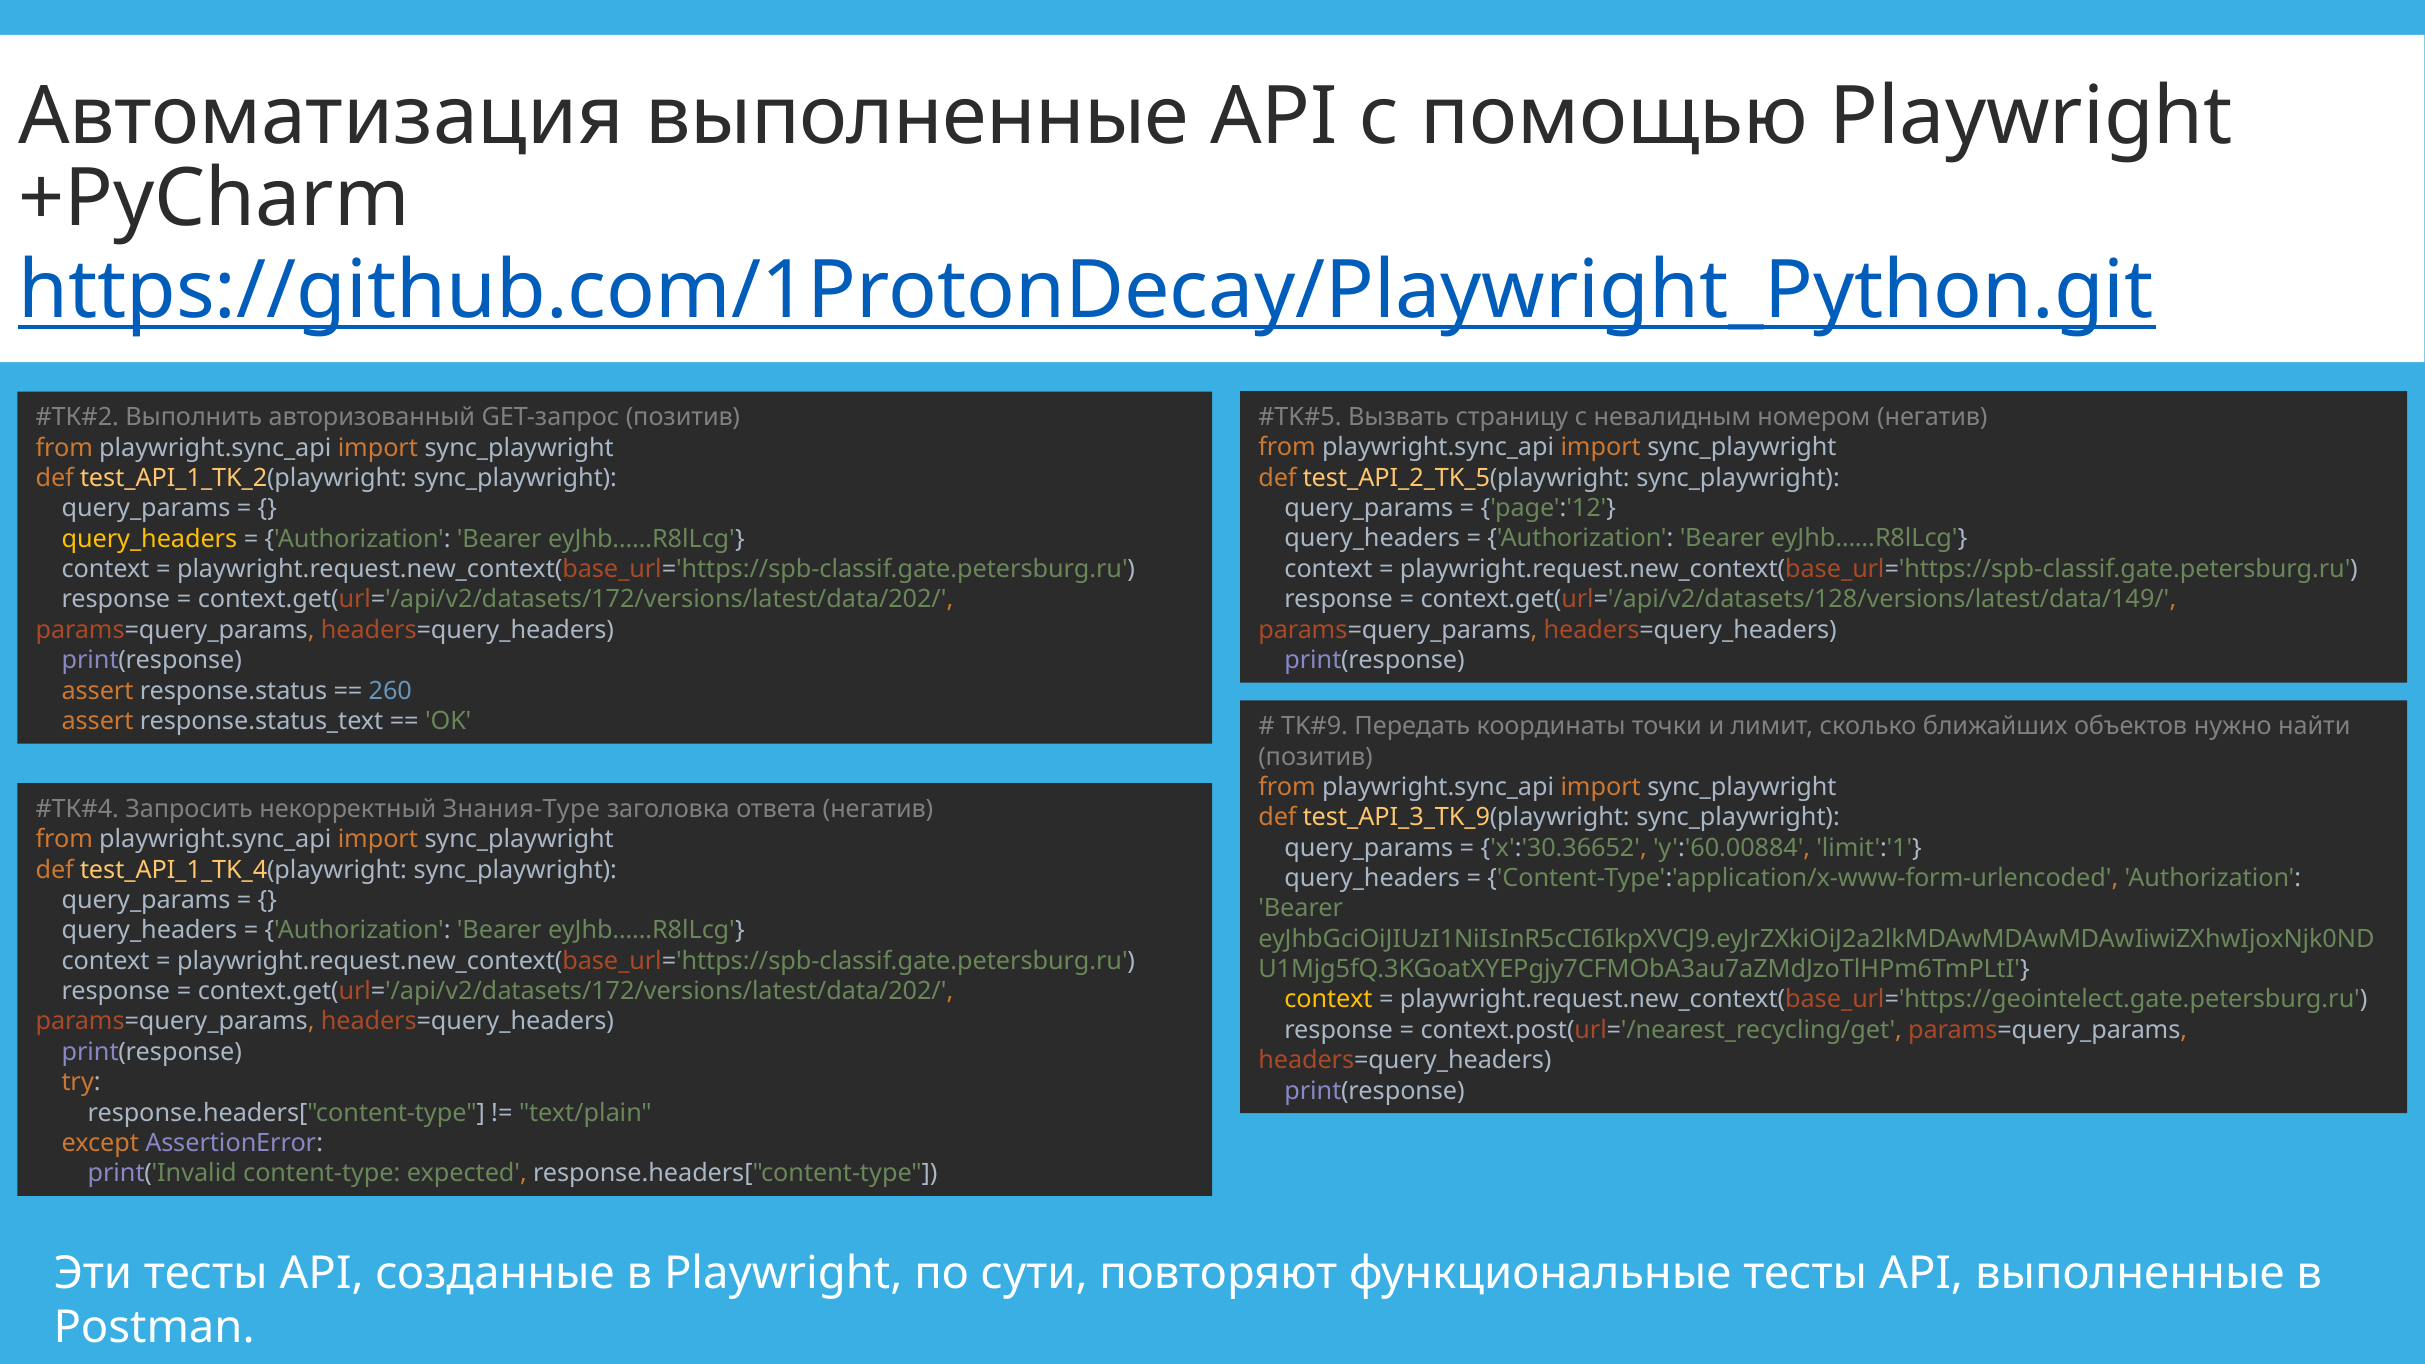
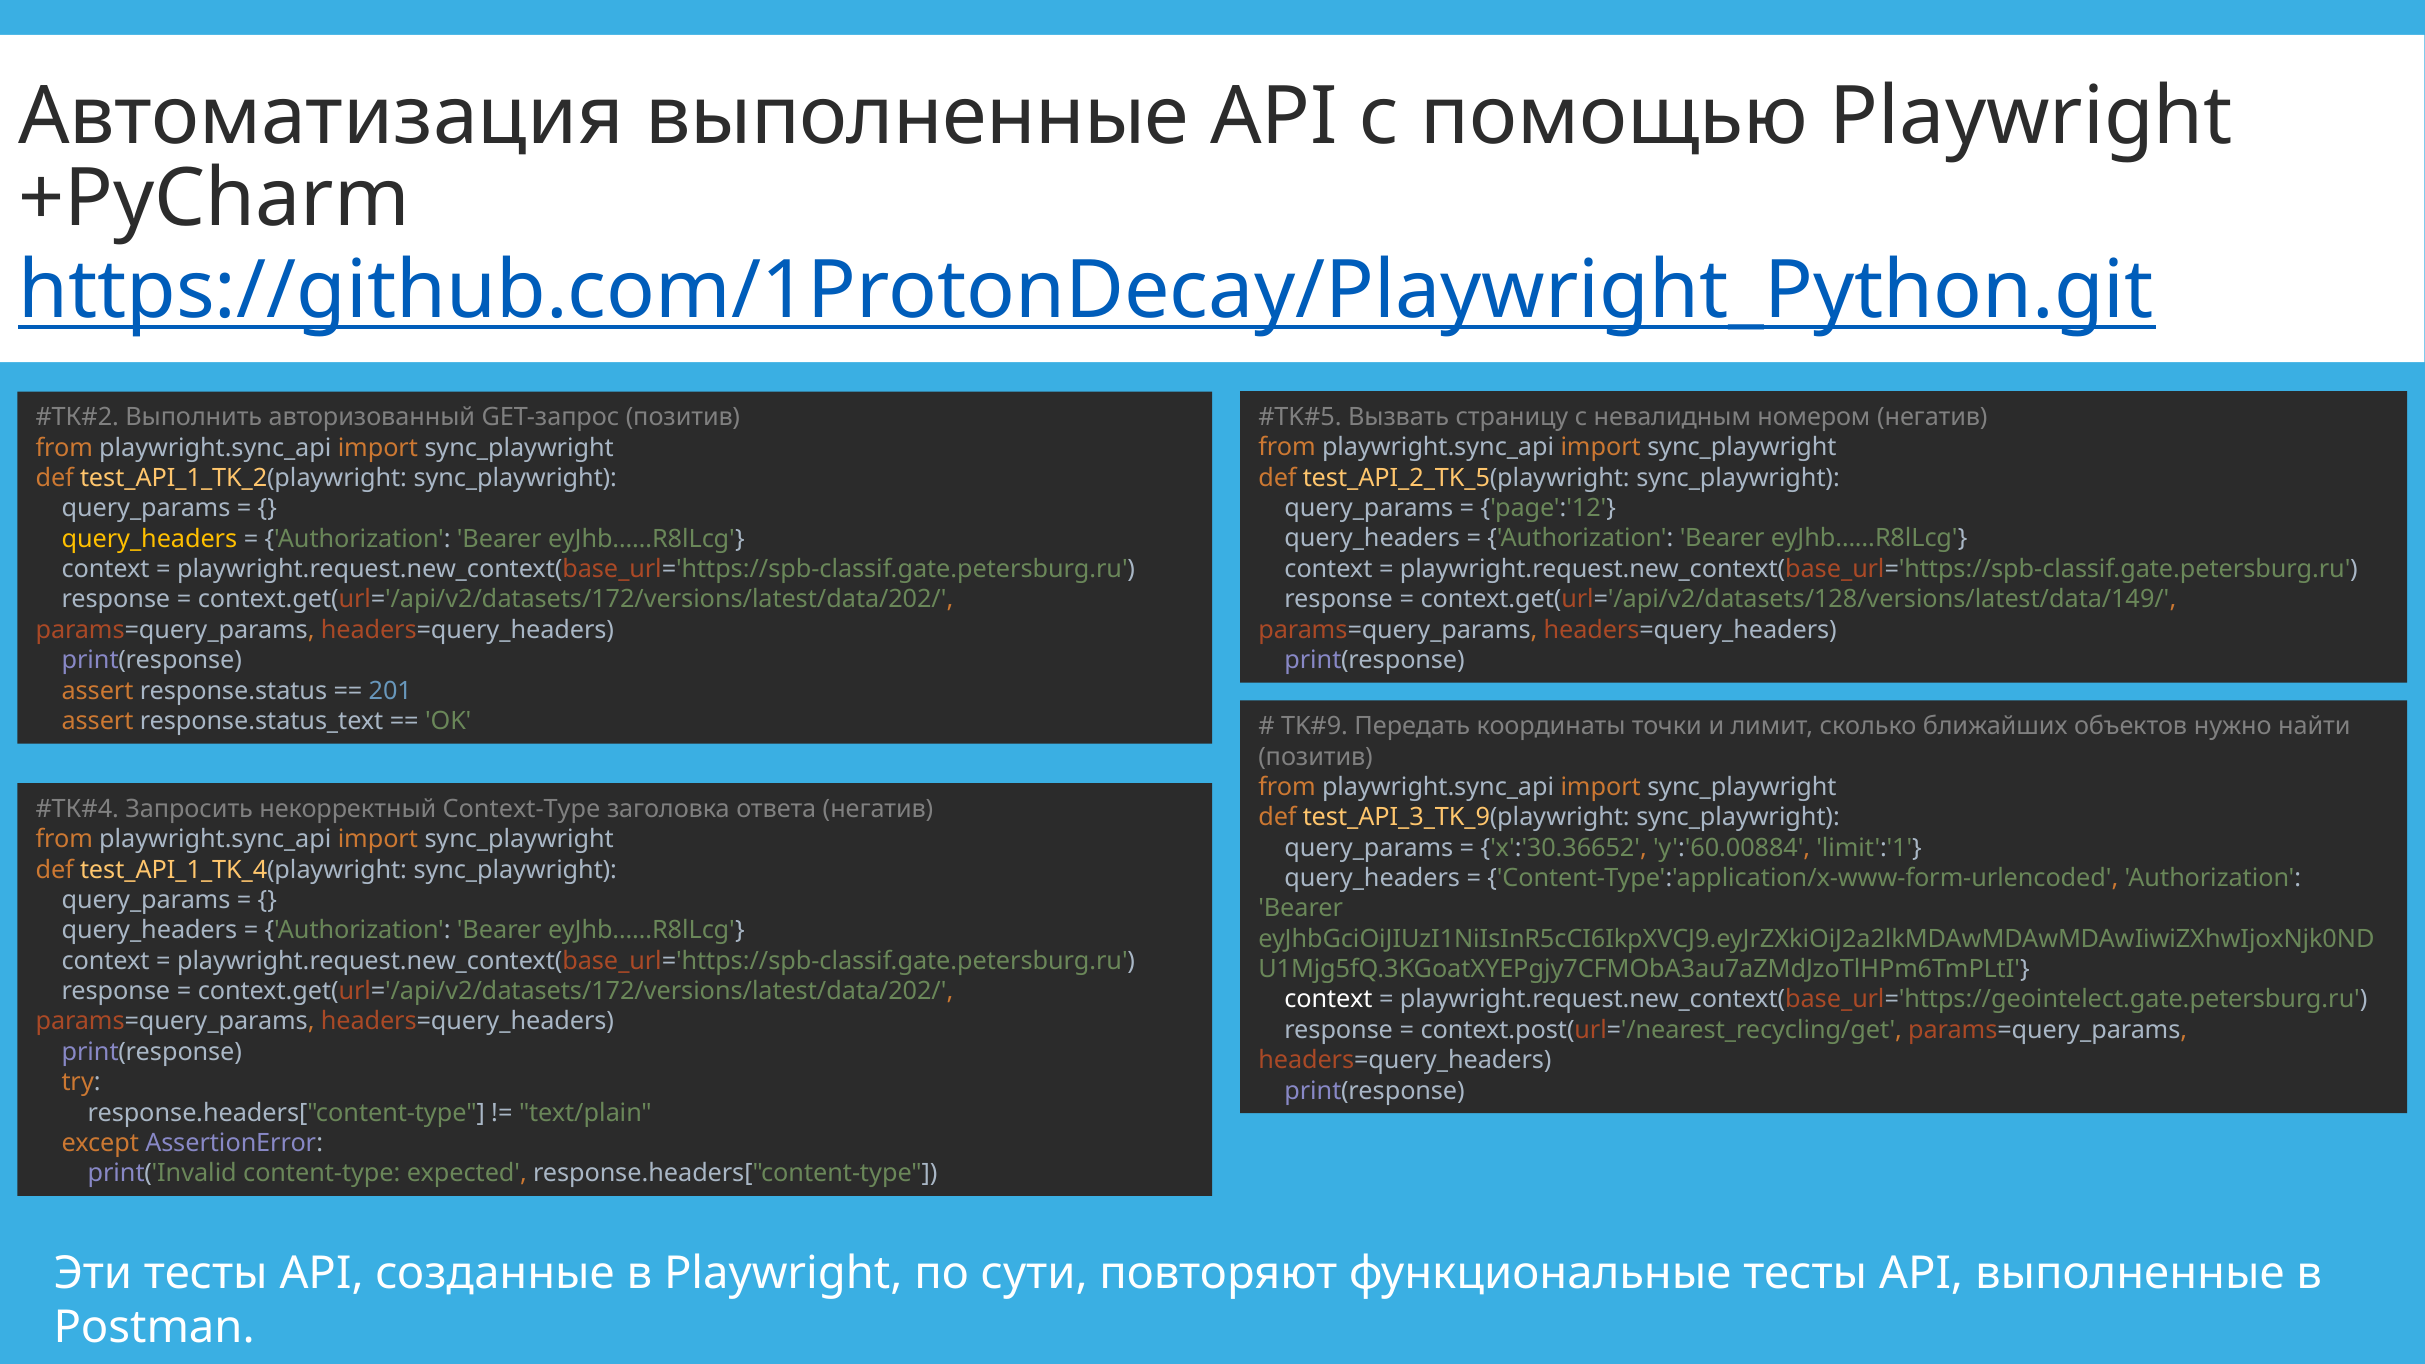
260: 260 -> 201
Знания-Type: Знания-Type -> Context-Type
context at (1328, 1000) colour: yellow -> white
